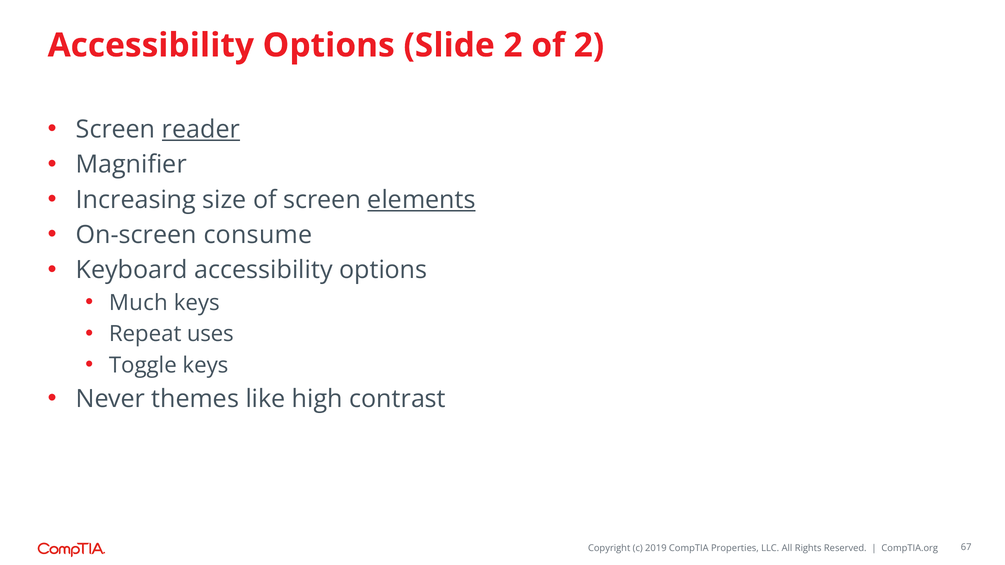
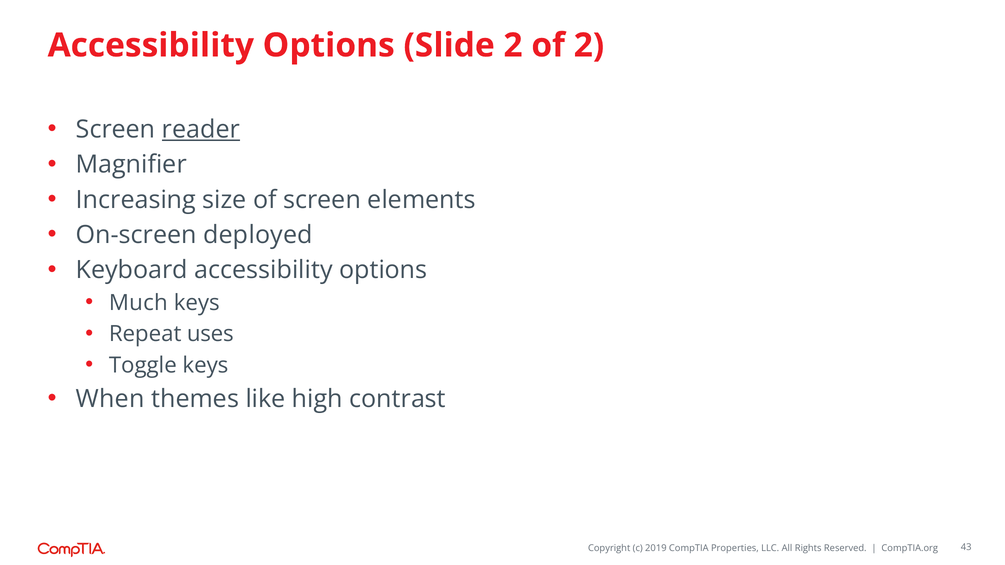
elements underline: present -> none
consume: consume -> deployed
Never: Never -> When
67: 67 -> 43
